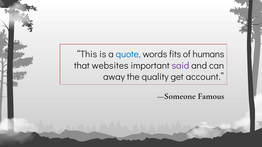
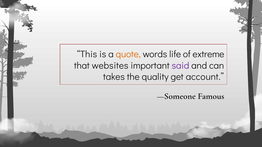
quote colour: blue -> orange
fits: fits -> life
humans: humans -> extreme
away: away -> takes
